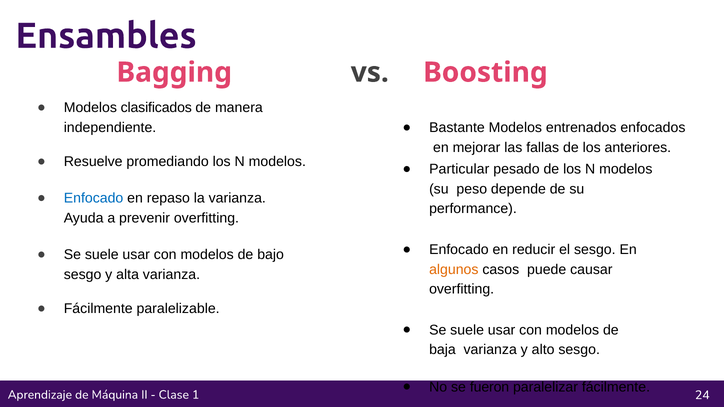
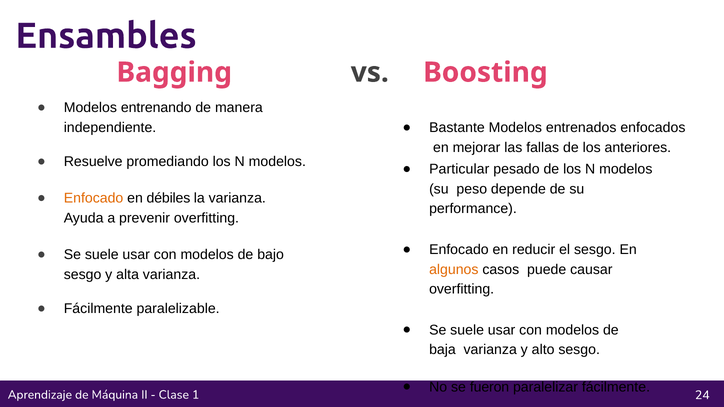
clasificados: clasificados -> entrenando
Enfocado at (94, 198) colour: blue -> orange
repaso: repaso -> débiles
